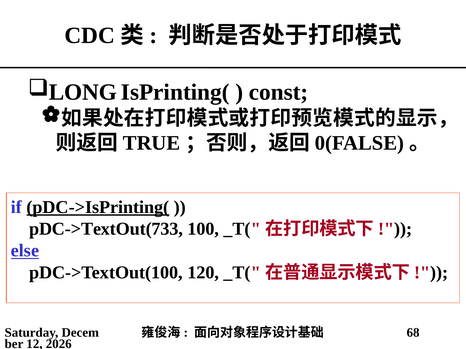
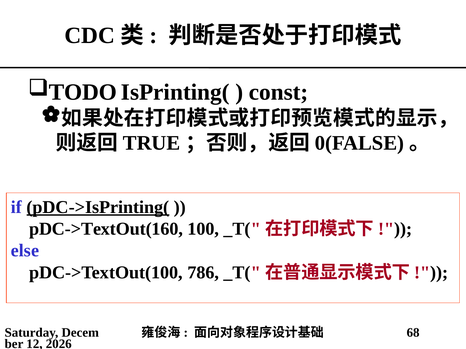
LONG: LONG -> TODO
pDC->TextOut(733: pDC->TextOut(733 -> pDC->TextOut(160
else underline: present -> none
120: 120 -> 786
